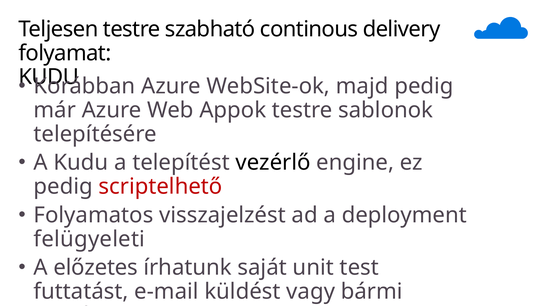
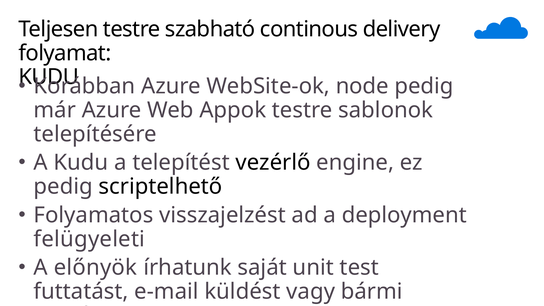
majd: majd -> node
scriptelhető colour: red -> black
előzetes: előzetes -> előnyök
